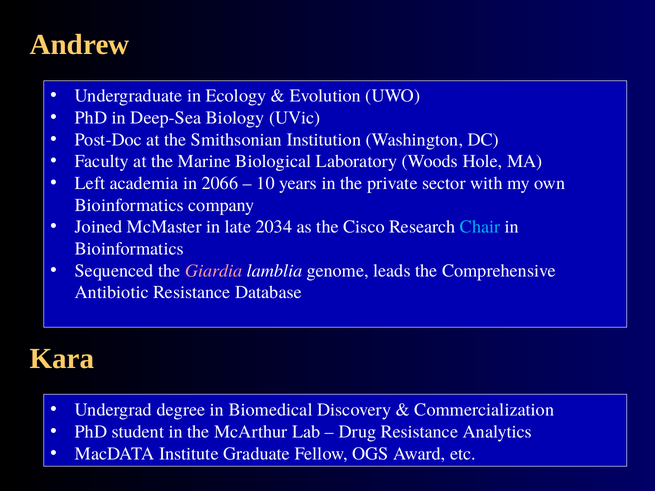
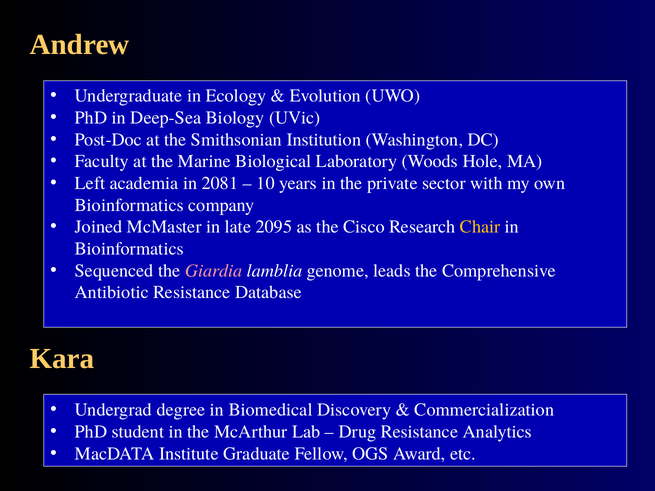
2066: 2066 -> 2081
2034: 2034 -> 2095
Chair colour: light blue -> yellow
